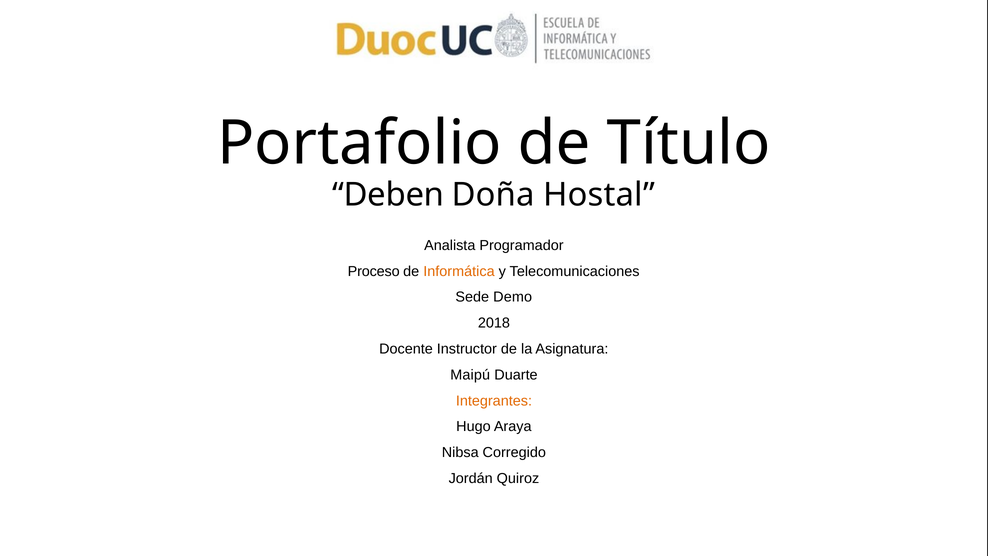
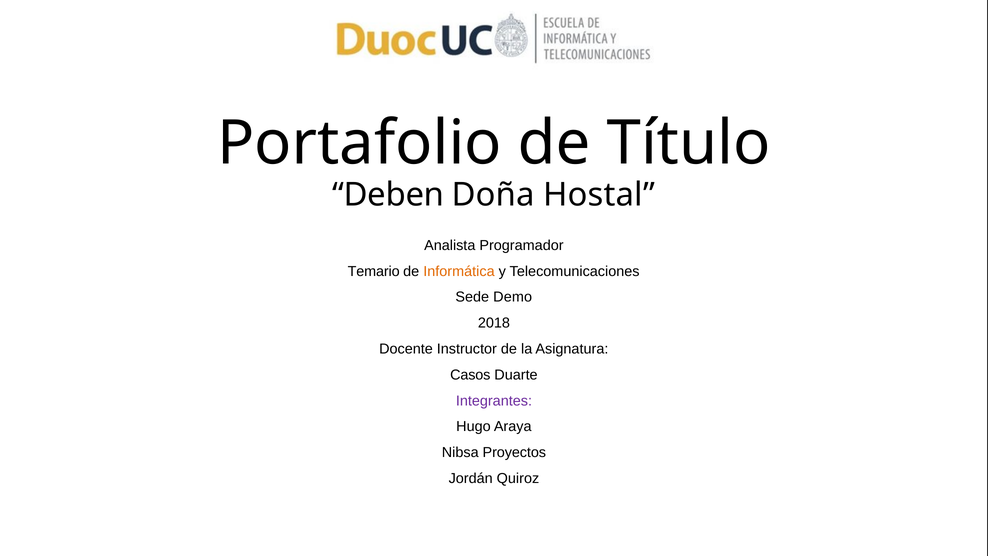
Proceso: Proceso -> Temario
Maipú: Maipú -> Casos
Integrantes colour: orange -> purple
Corregido: Corregido -> Proyectos
